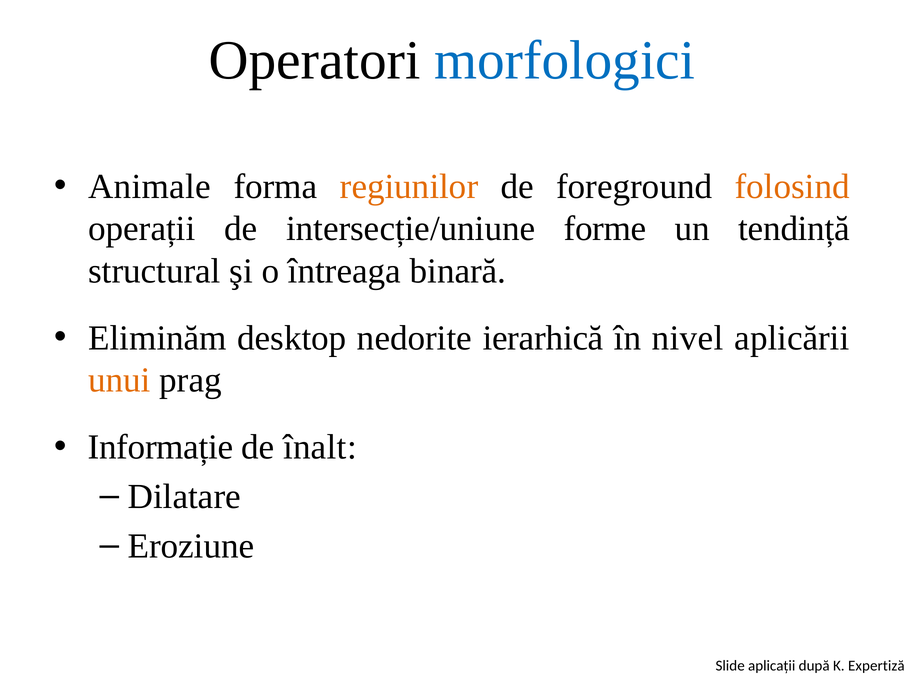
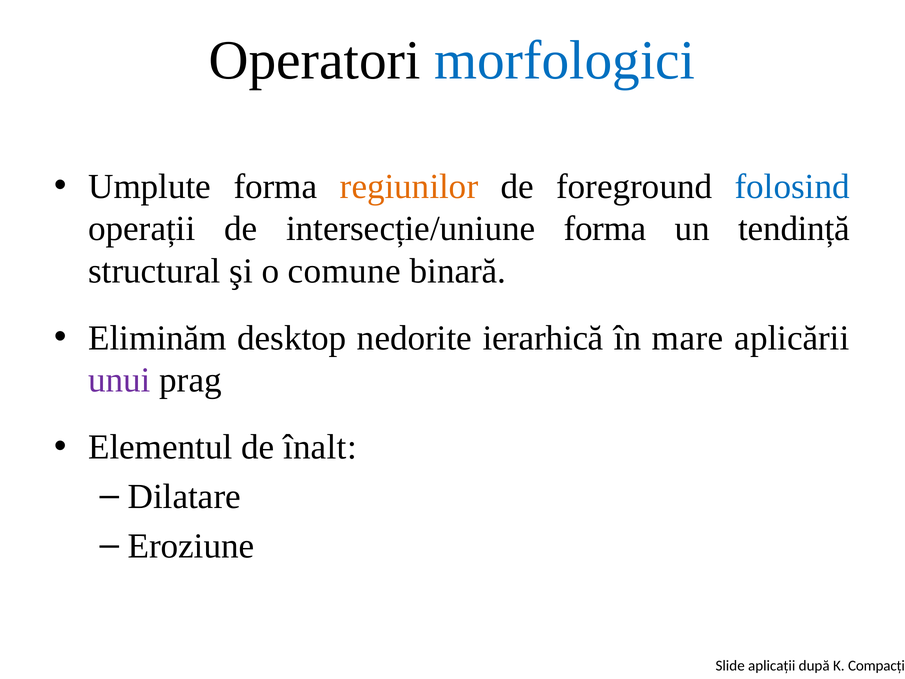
Animale: Animale -> Umplute
folosind colour: orange -> blue
intersecție/uniune forme: forme -> forma
întreaga: întreaga -> comune
nivel: nivel -> mare
unui colour: orange -> purple
Informație: Informație -> Elementul
Expertiză: Expertiză -> Compacți
